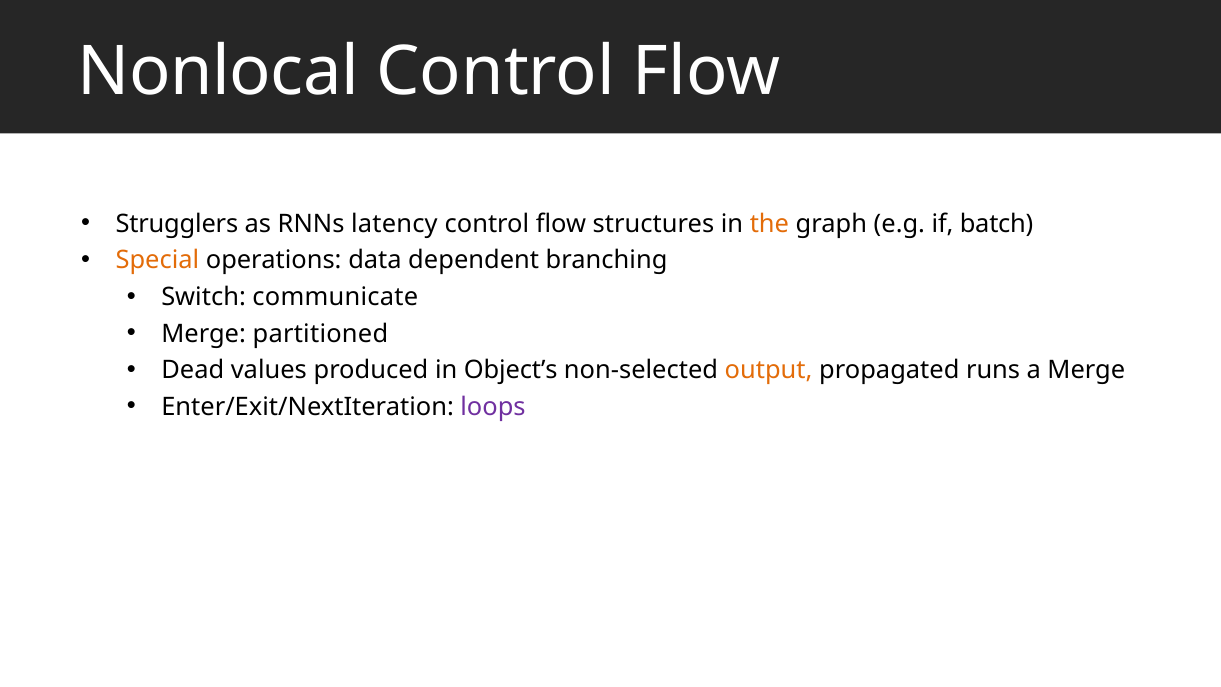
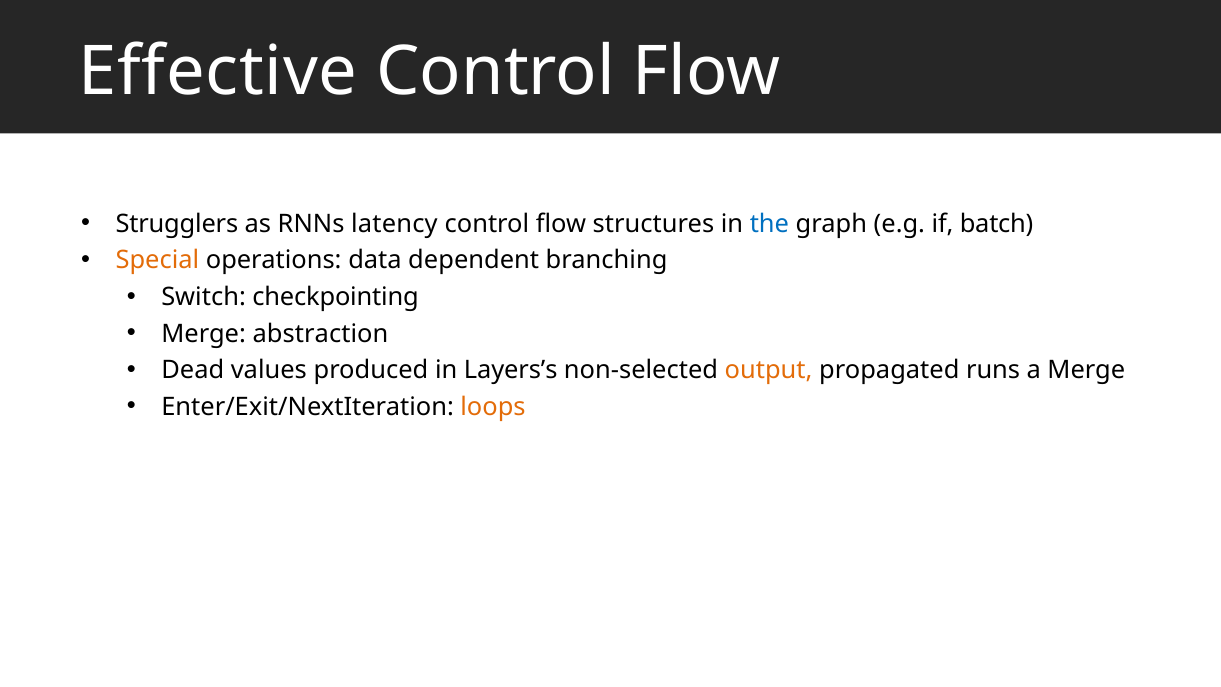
Nonlocal: Nonlocal -> Effective
the colour: orange -> blue
communicate: communicate -> checkpointing
partitioned: partitioned -> abstraction
Object’s: Object’s -> Layers’s
loops colour: purple -> orange
